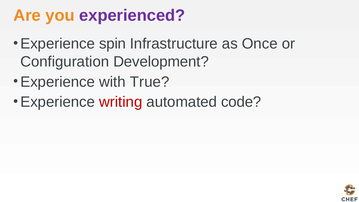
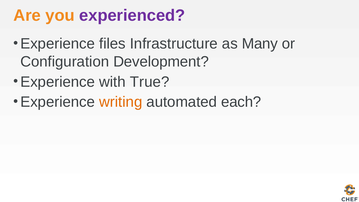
spin: spin -> files
Once: Once -> Many
writing colour: red -> orange
code: code -> each
